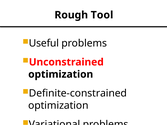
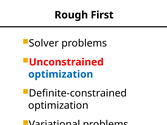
Tool: Tool -> First
Useful: Useful -> Solver
optimization at (61, 74) colour: black -> blue
